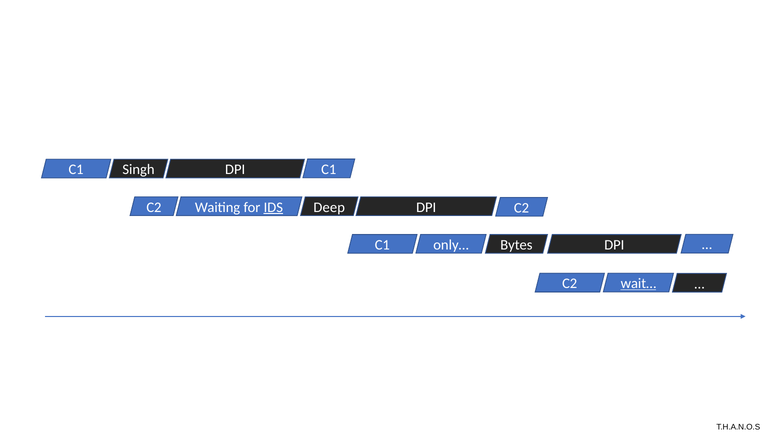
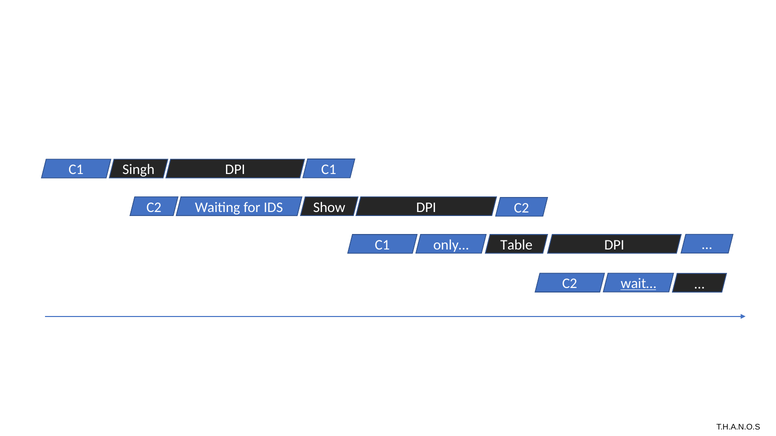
IDS underline: present -> none
Deep: Deep -> Show
Bytes: Bytes -> Table
